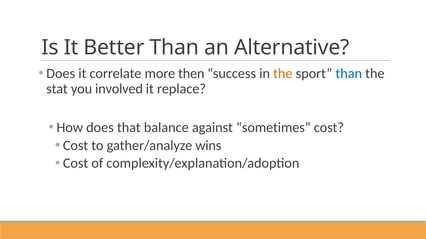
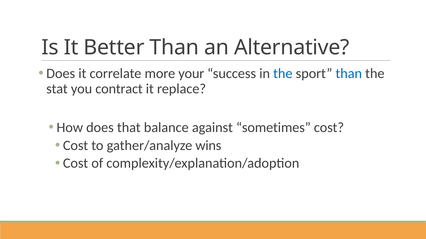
then: then -> your
the at (283, 74) colour: orange -> blue
involved: involved -> contract
